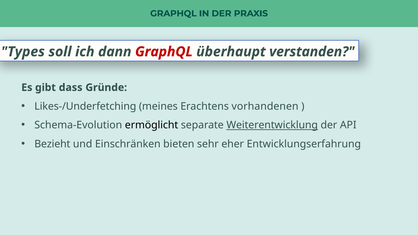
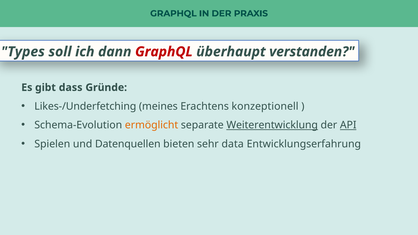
vorhandenen: vorhandenen -> konzeptionell
ermöglicht colour: black -> orange
API underline: none -> present
Bezieht: Bezieht -> Spielen
Einschränken: Einschränken -> Datenquellen
eher: eher -> data
